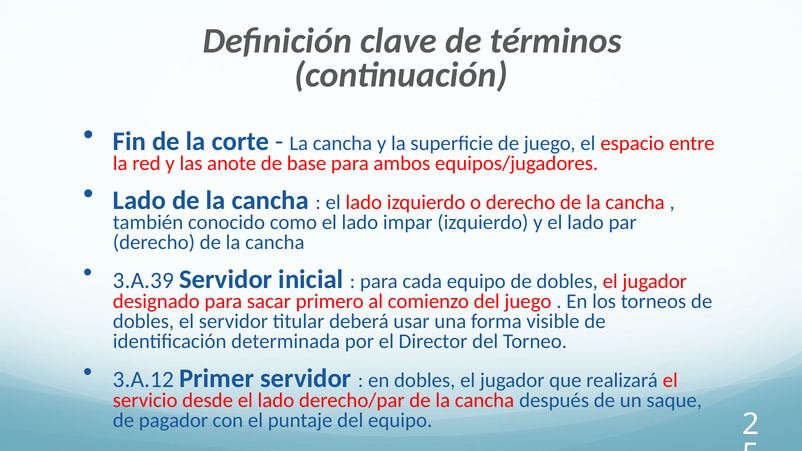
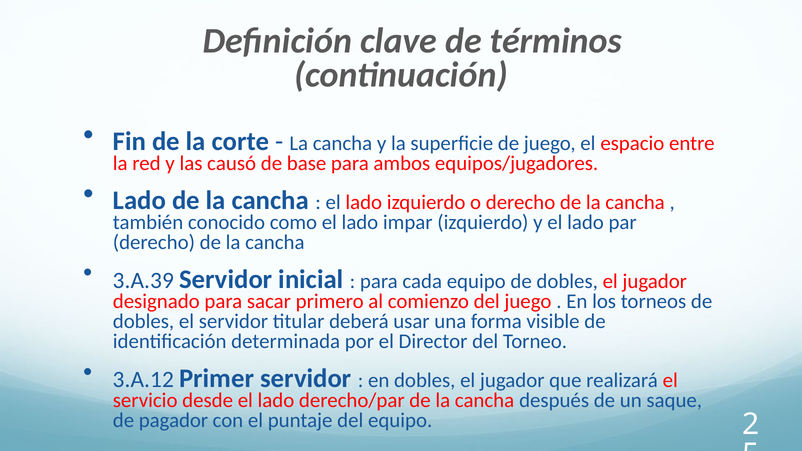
anote: anote -> causó
